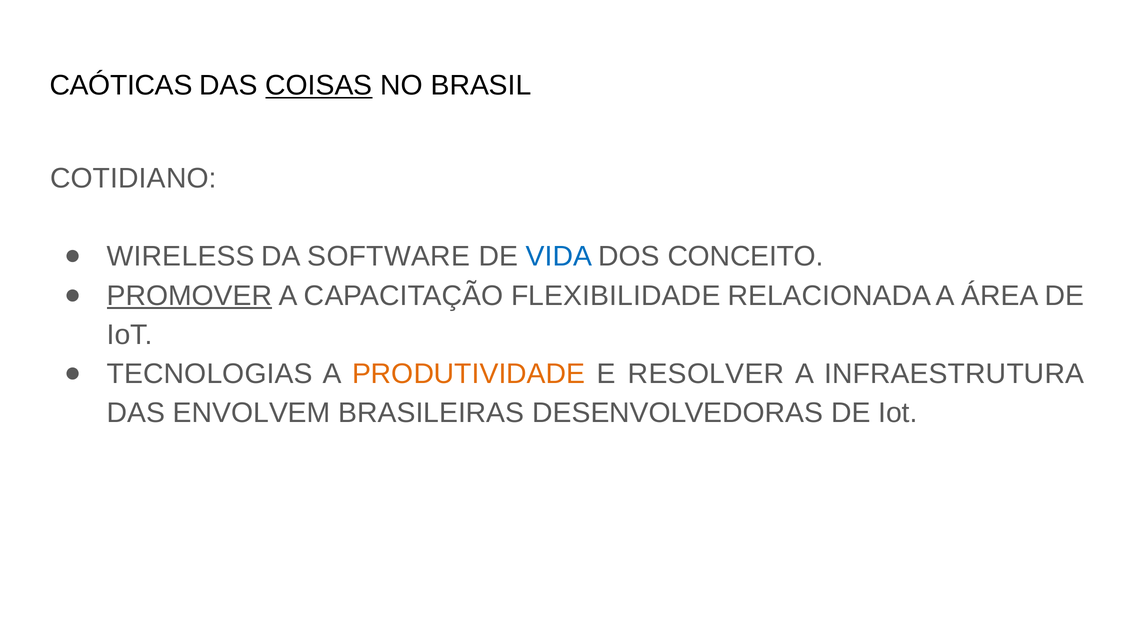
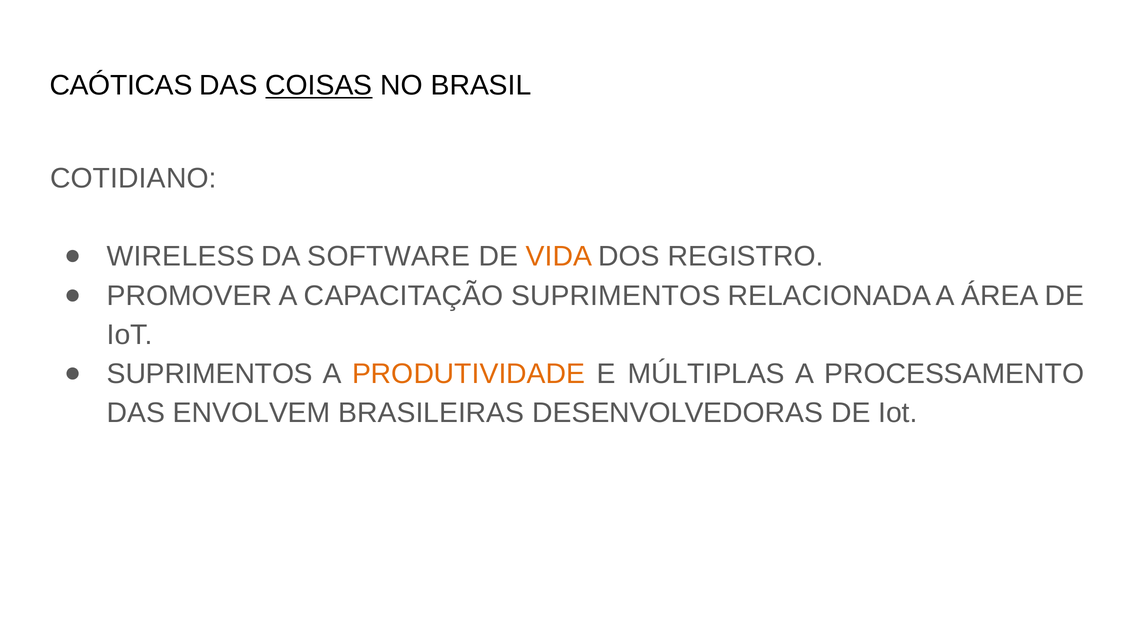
VIDA colour: blue -> orange
CONCEITO: CONCEITO -> REGISTRO
PROMOVER underline: present -> none
CAPACITAÇÃO FLEXIBILIDADE: FLEXIBILIDADE -> SUPRIMENTOS
TECNOLOGIAS at (210, 374): TECNOLOGIAS -> SUPRIMENTOS
RESOLVER: RESOLVER -> MÚLTIPLAS
INFRAESTRUTURA: INFRAESTRUTURA -> PROCESSAMENTO
